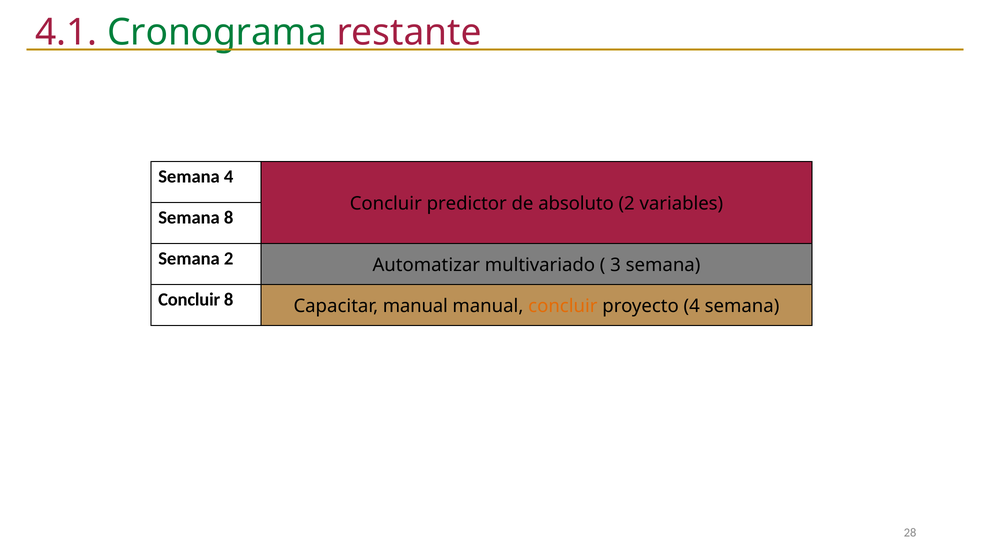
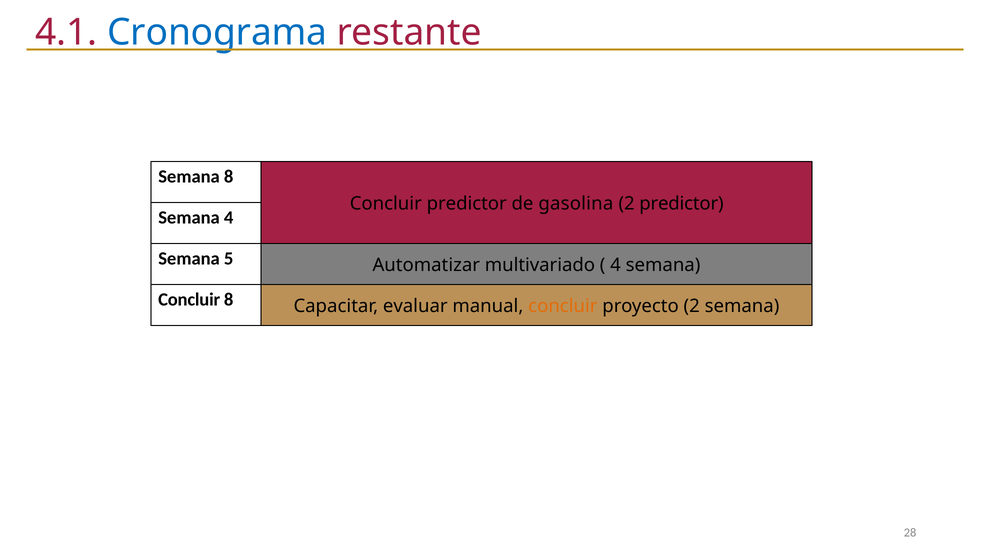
Cronograma colour: green -> blue
Semana 4: 4 -> 8
absoluto: absoluto -> gasolina
2 variables: variables -> predictor
Semana 8: 8 -> 4
Semana 2: 2 -> 5
3 at (616, 265): 3 -> 4
Capacitar manual: manual -> evaluar
proyecto 4: 4 -> 2
